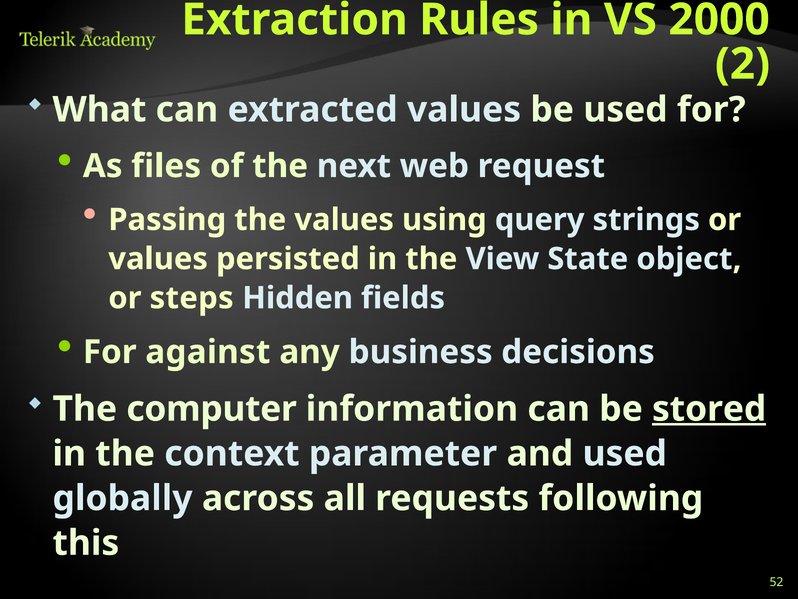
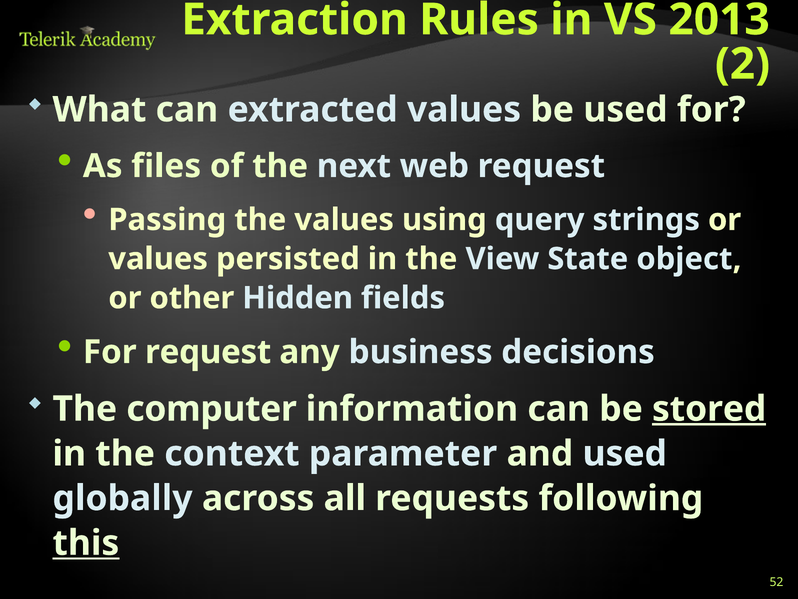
2000: 2000 -> 2013
steps: steps -> other
For against: against -> request
this underline: none -> present
